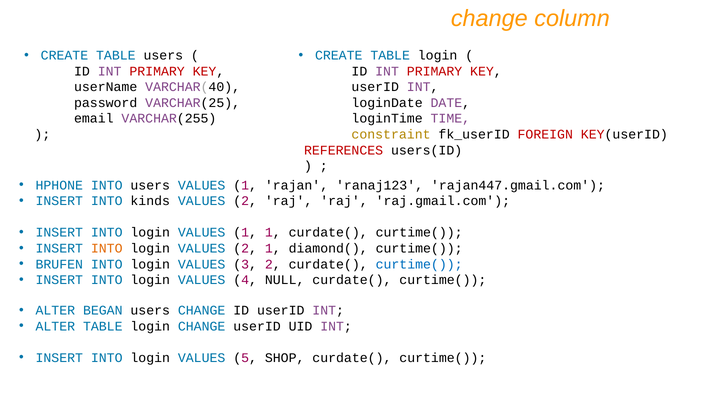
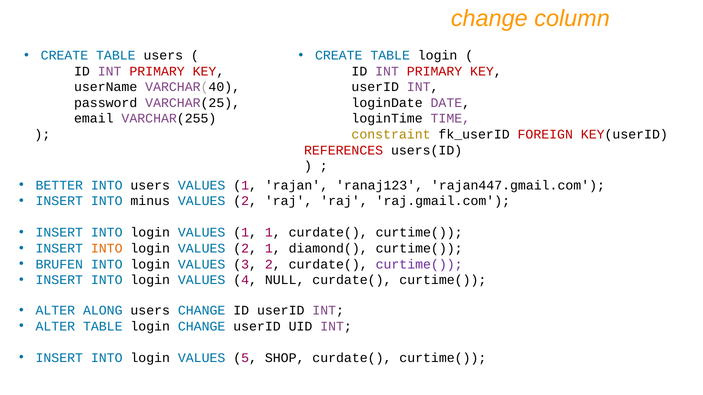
HPHONE: HPHONE -> BETTER
kinds: kinds -> minus
curtime( at (419, 265) colour: blue -> purple
BEGAN: BEGAN -> ALONG
